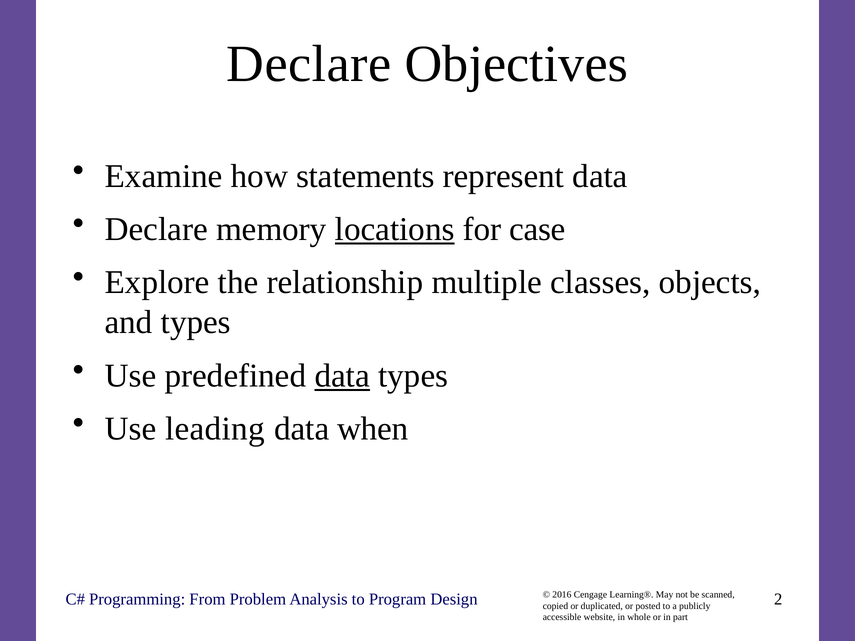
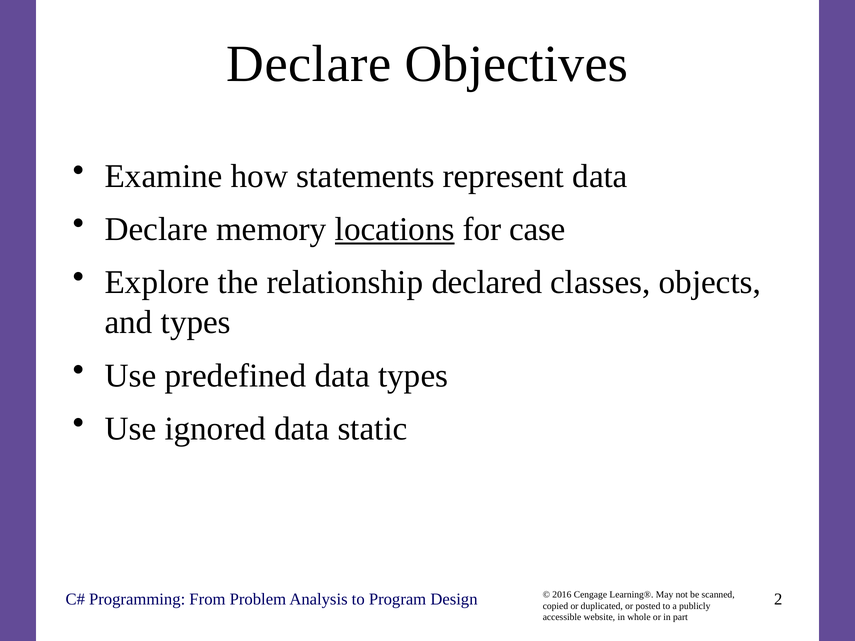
multiple: multiple -> declared
data at (342, 376) underline: present -> none
leading: leading -> ignored
when: when -> static
